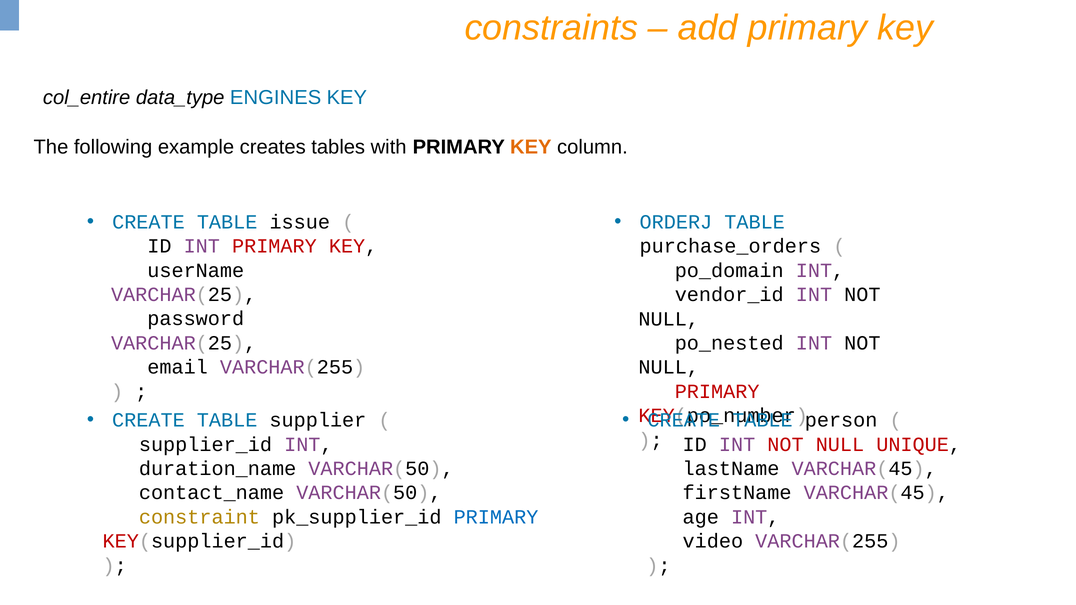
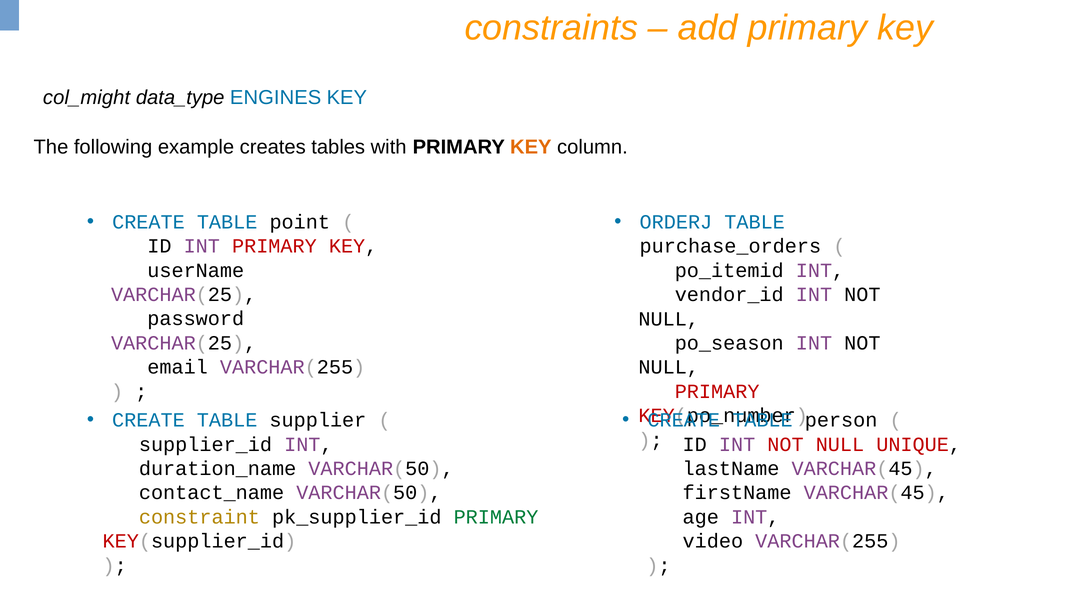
col_entire: col_entire -> col_might
issue: issue -> point
po_domain: po_domain -> po_itemid
po_nested: po_nested -> po_season
PRIMARY at (496, 517) colour: blue -> green
